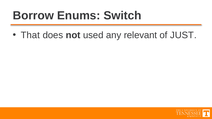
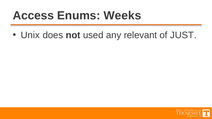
Borrow: Borrow -> Access
Switch: Switch -> Weeks
That: That -> Unix
